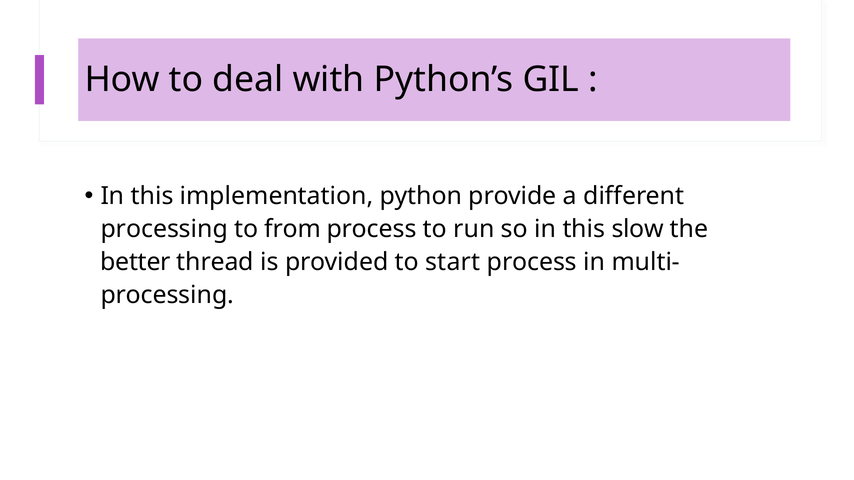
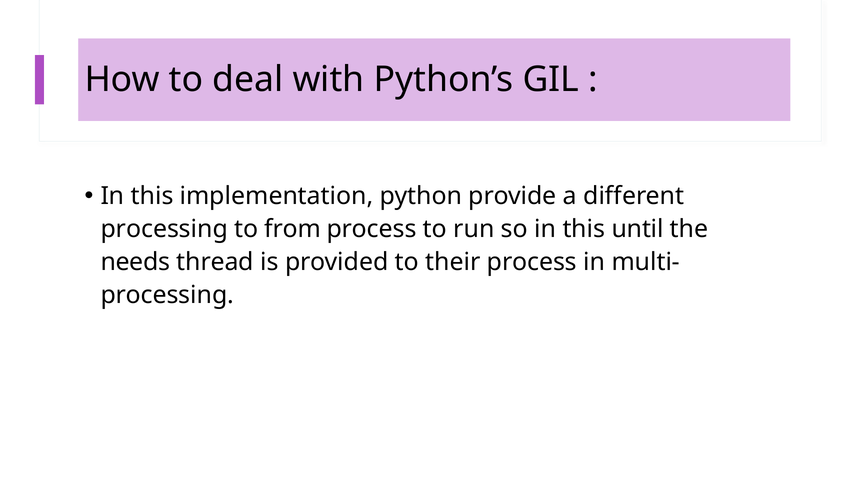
slow: slow -> until
better: better -> needs
start: start -> their
